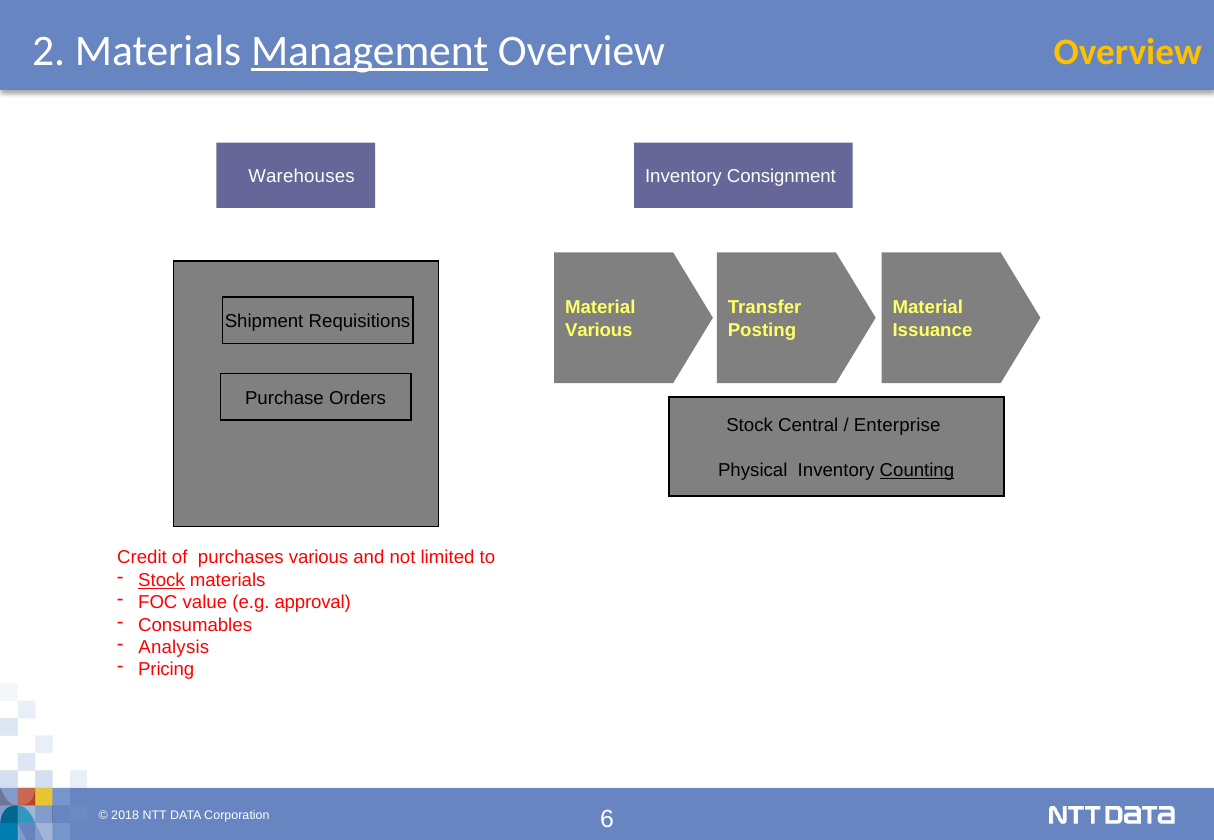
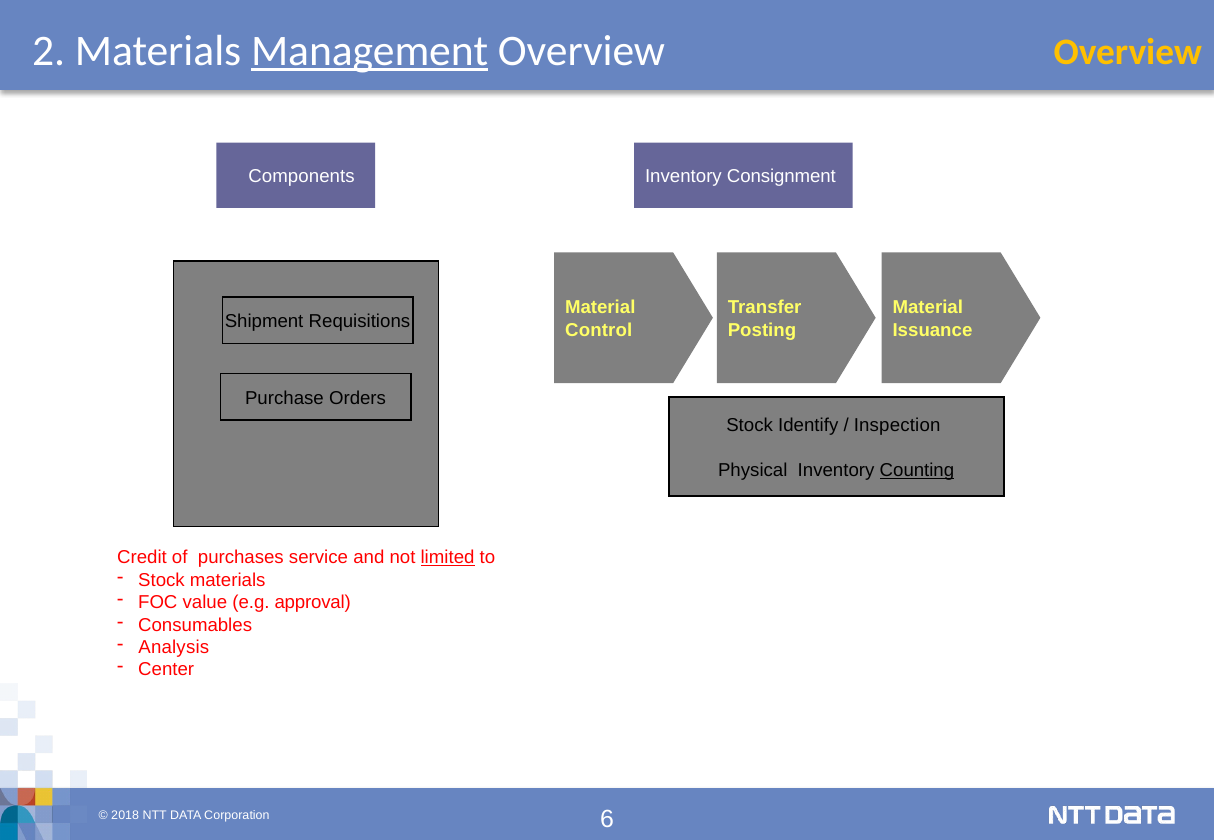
Warehouses: Warehouses -> Components
Various at (599, 330): Various -> Control
Central: Central -> Identify
Enterprise: Enterprise -> Inspection
purchases various: various -> service
limited underline: none -> present
Stock at (161, 581) underline: present -> none
Pricing: Pricing -> Center
